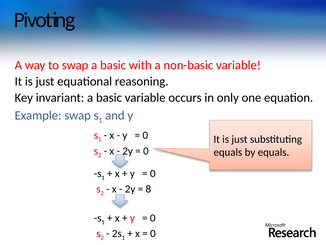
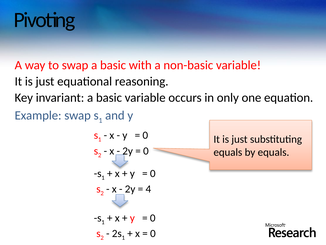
8: 8 -> 4
